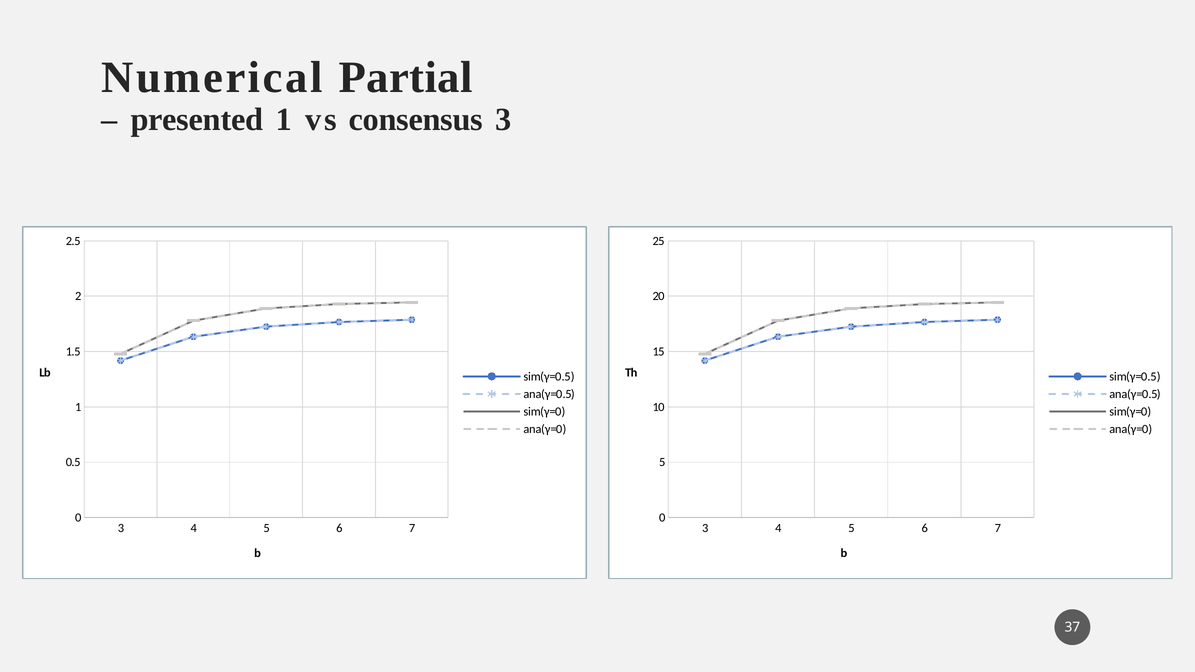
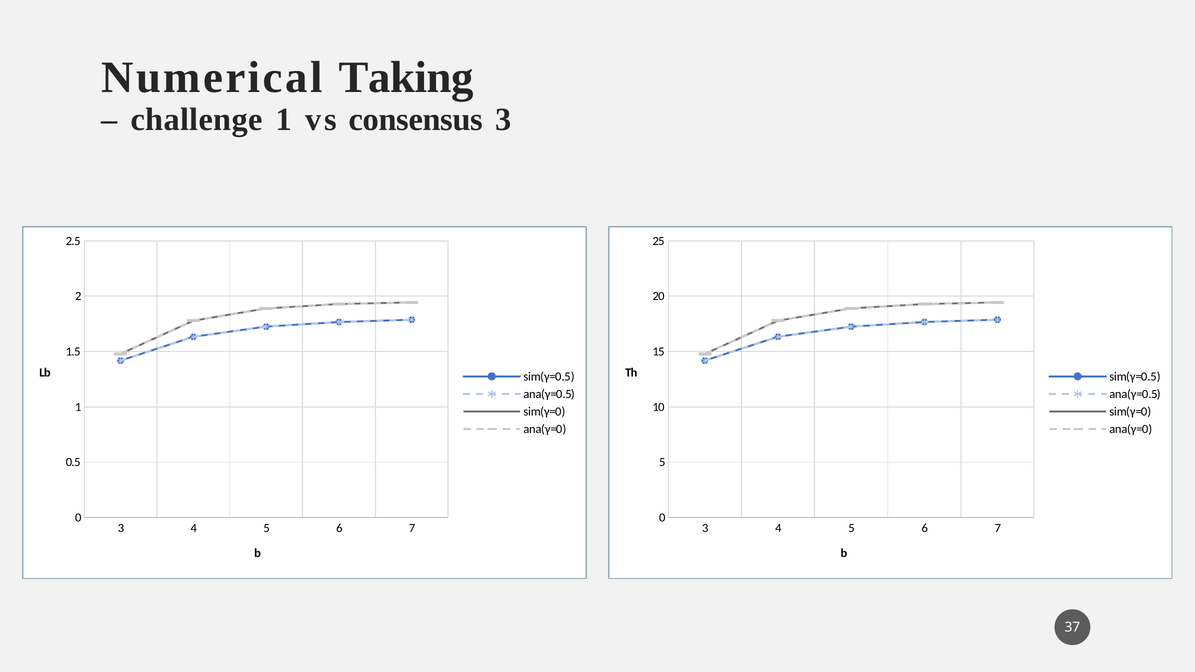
Partial: Partial -> Taking
presented: presented -> challenge
